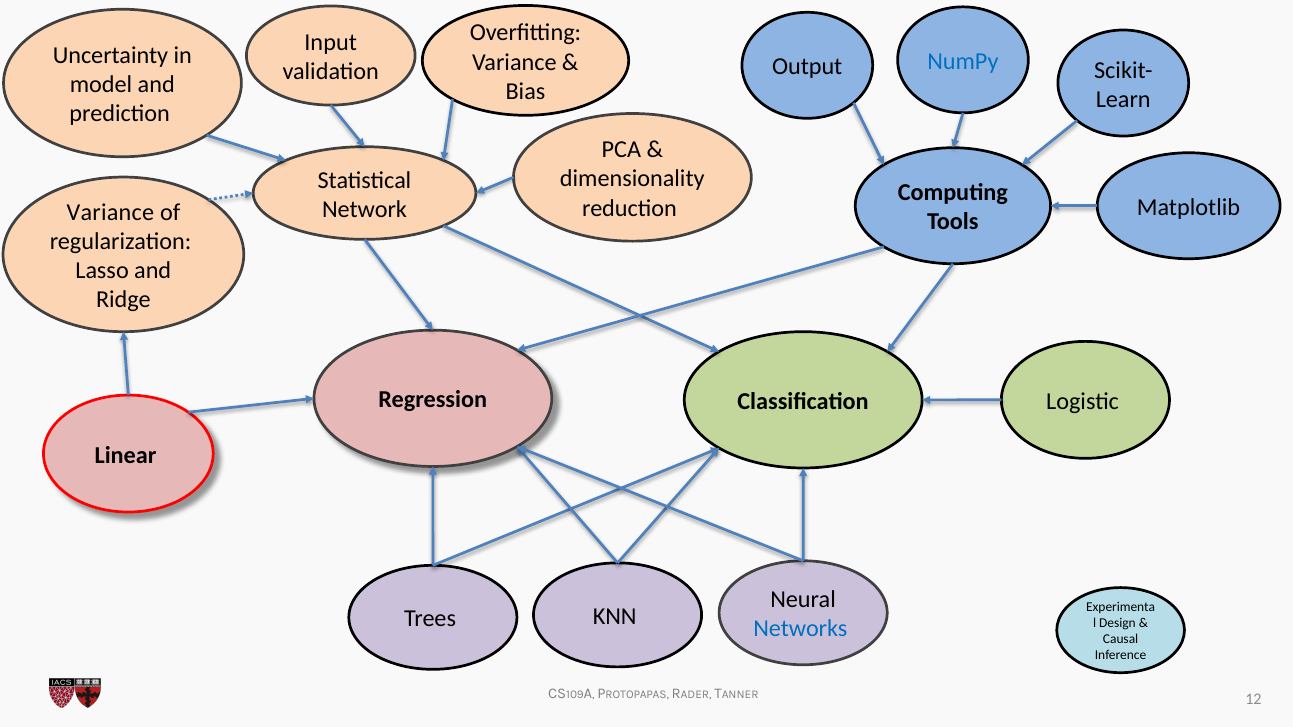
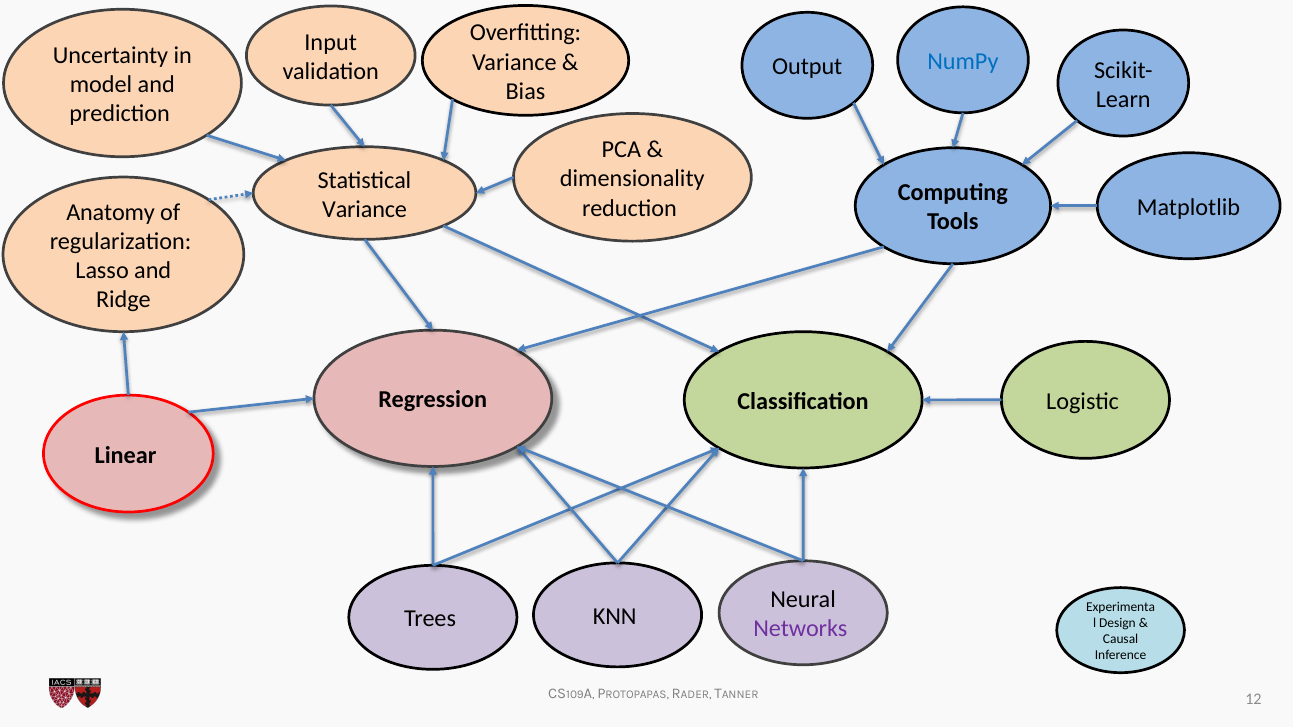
Network at (365, 209): Network -> Variance
Variance at (110, 213): Variance -> Anatomy
Networks colour: blue -> purple
